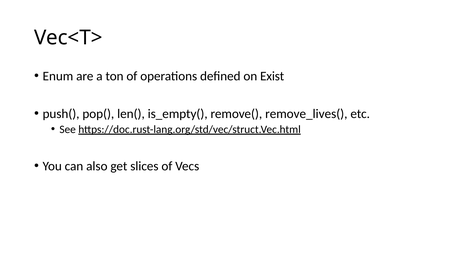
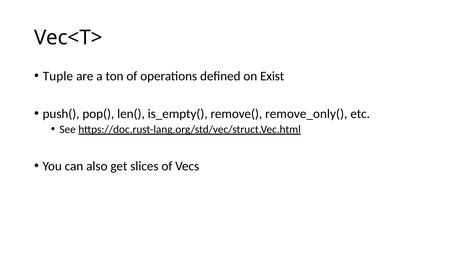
Enum: Enum -> Tuple
remove_lives(: remove_lives( -> remove_only(
